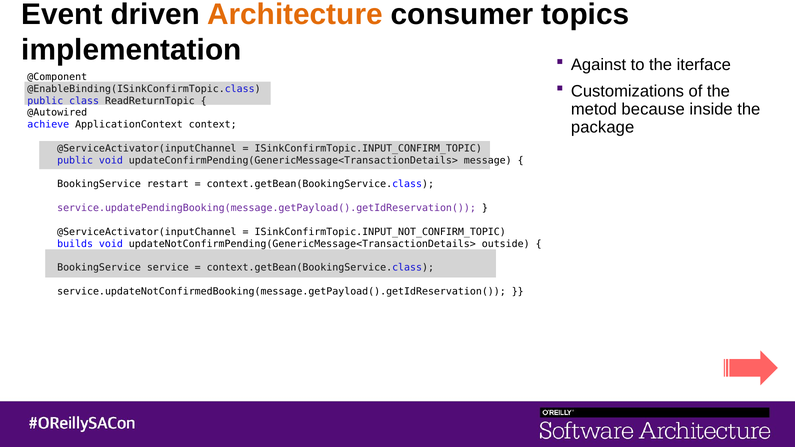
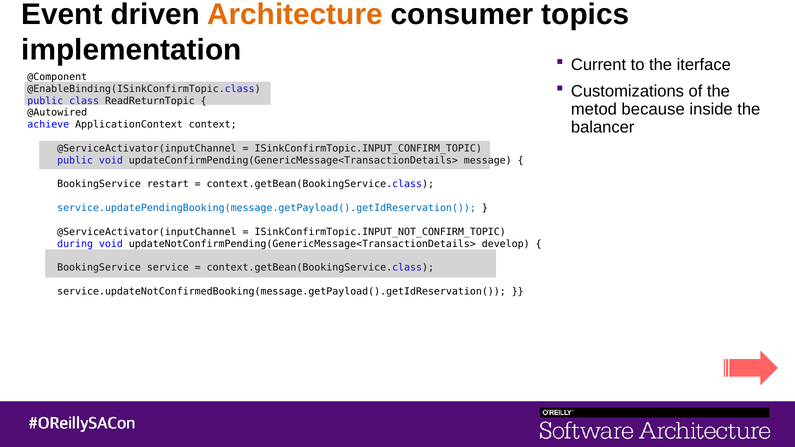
Against: Against -> Current
package: package -> balancer
service.updatePendingBooking(message.getPayload().getIdReservation( colour: purple -> blue
builds: builds -> during
outside: outside -> develop
